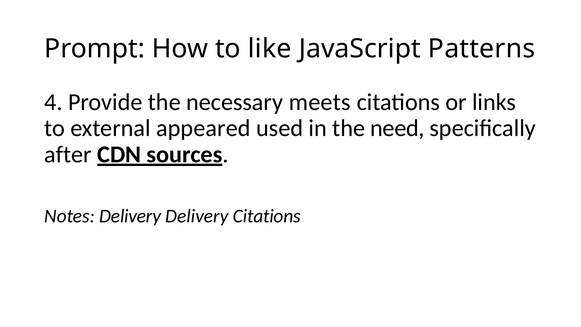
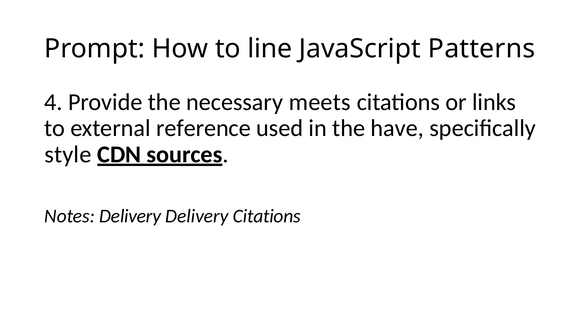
like: like -> line
appeared: appeared -> reference
need: need -> have
after: after -> style
